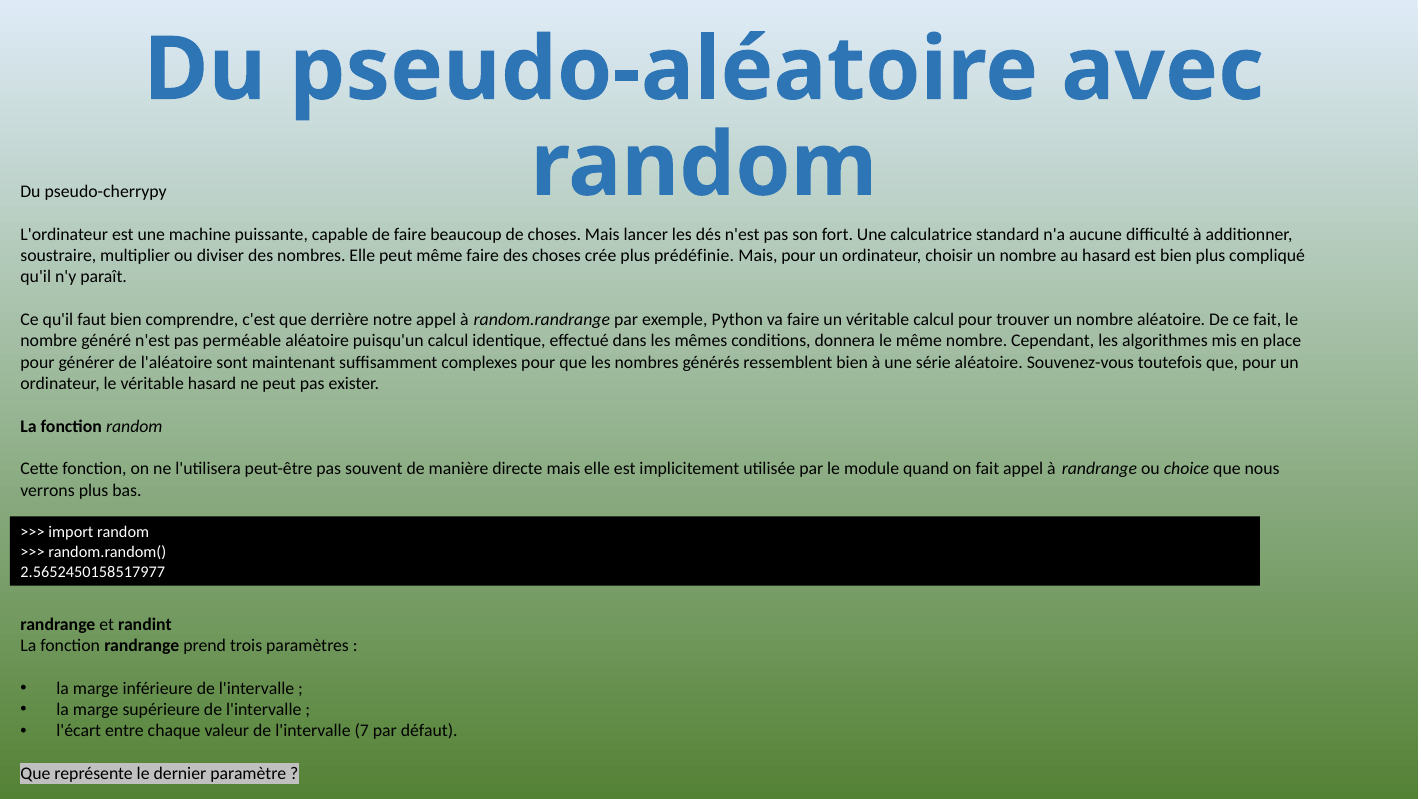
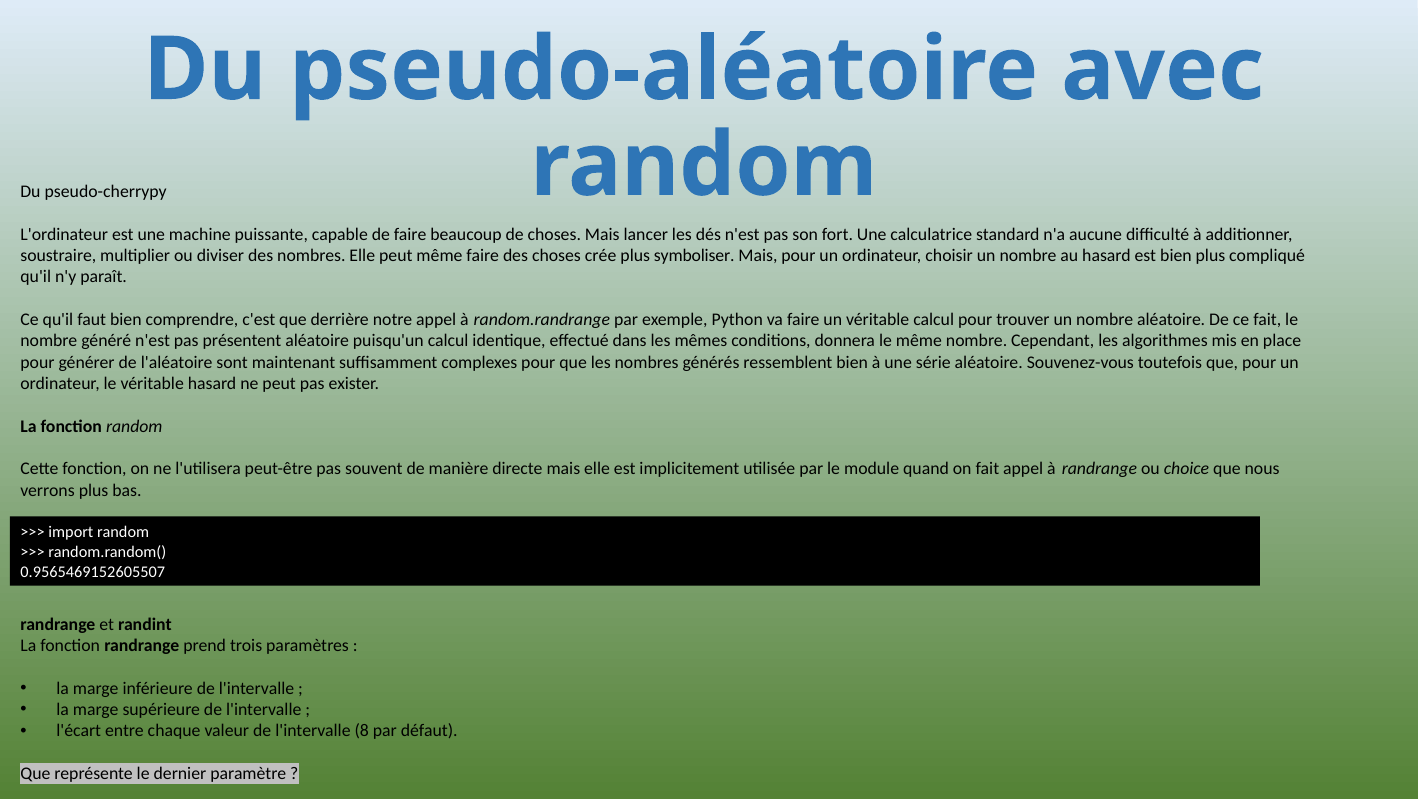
prédéfinie: prédéfinie -> symboliser
perméable: perméable -> présentent
2.5652450158517977: 2.5652450158517977 -> 0.9565469152605507
7: 7 -> 8
